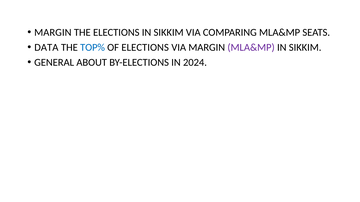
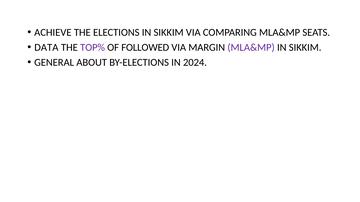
MARGIN at (53, 32): MARGIN -> ACHIEVE
TOP% colour: blue -> purple
OF ELECTIONS: ELECTIONS -> FOLLOWED
